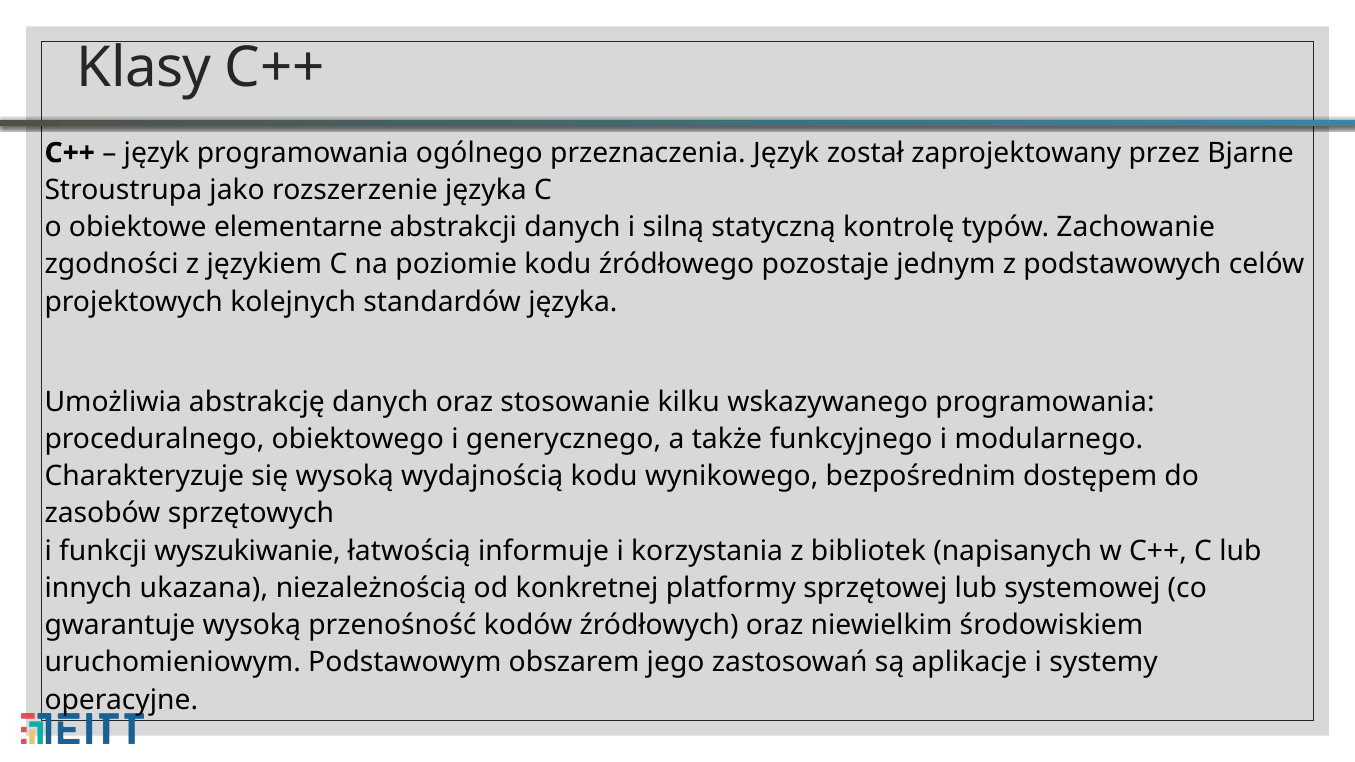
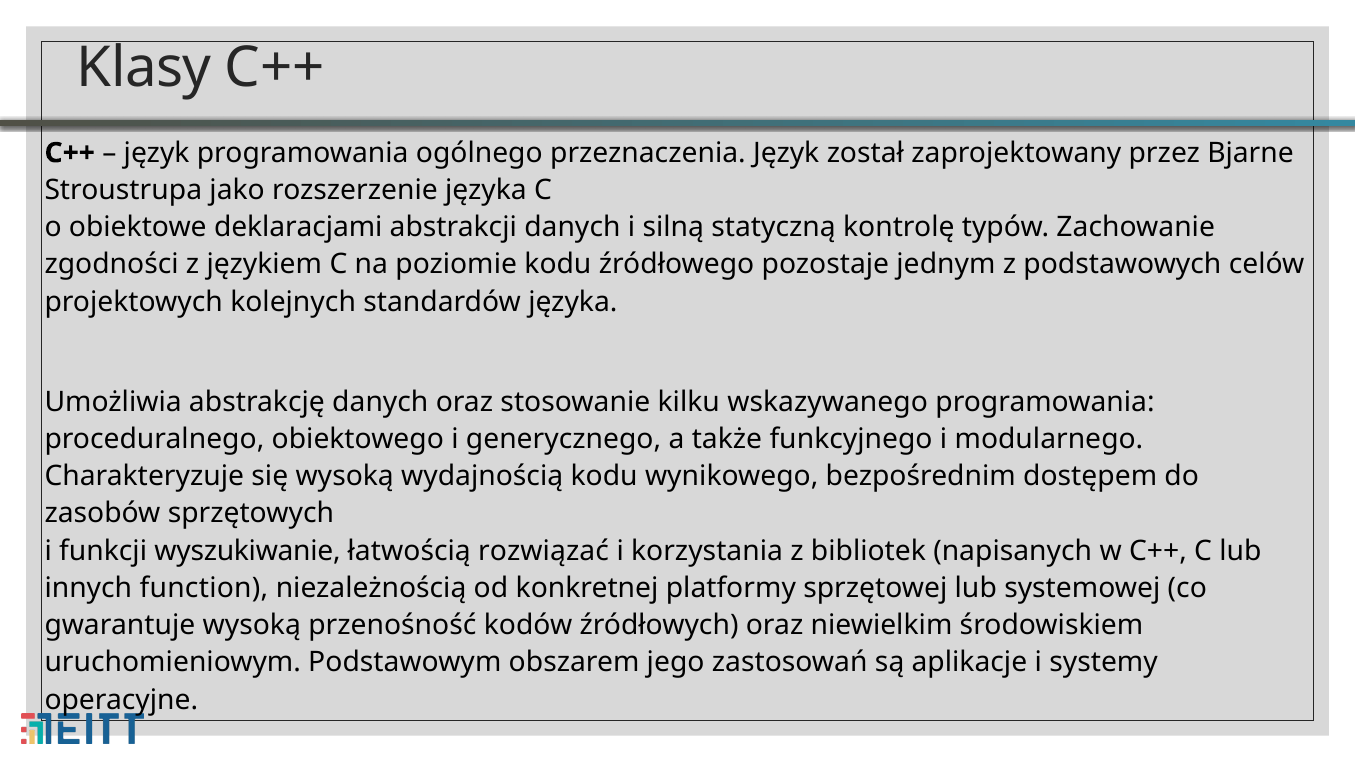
elementarne: elementarne -> deklaracjami
informuje: informuje -> rozwiązać
ukazana: ukazana -> function
